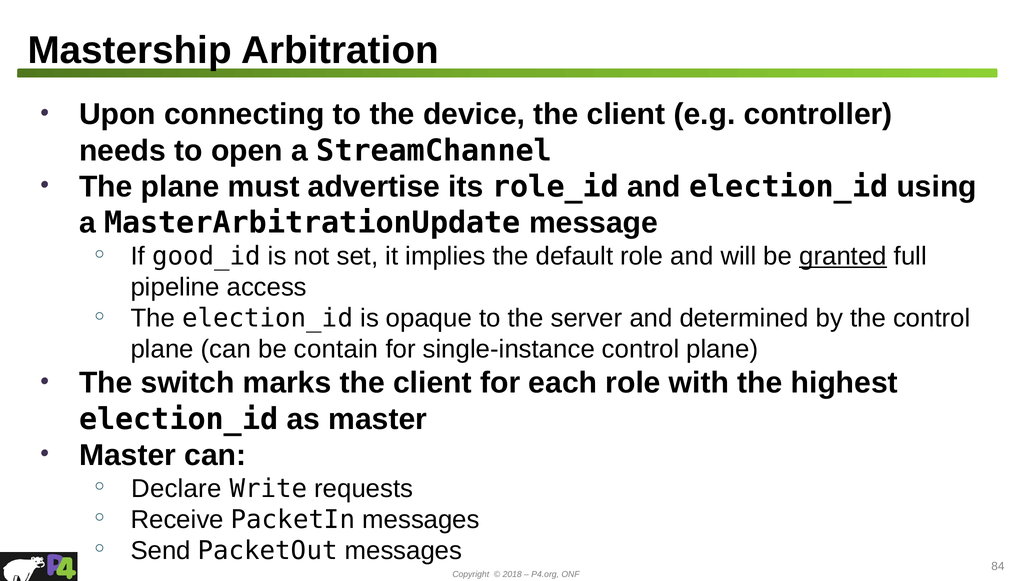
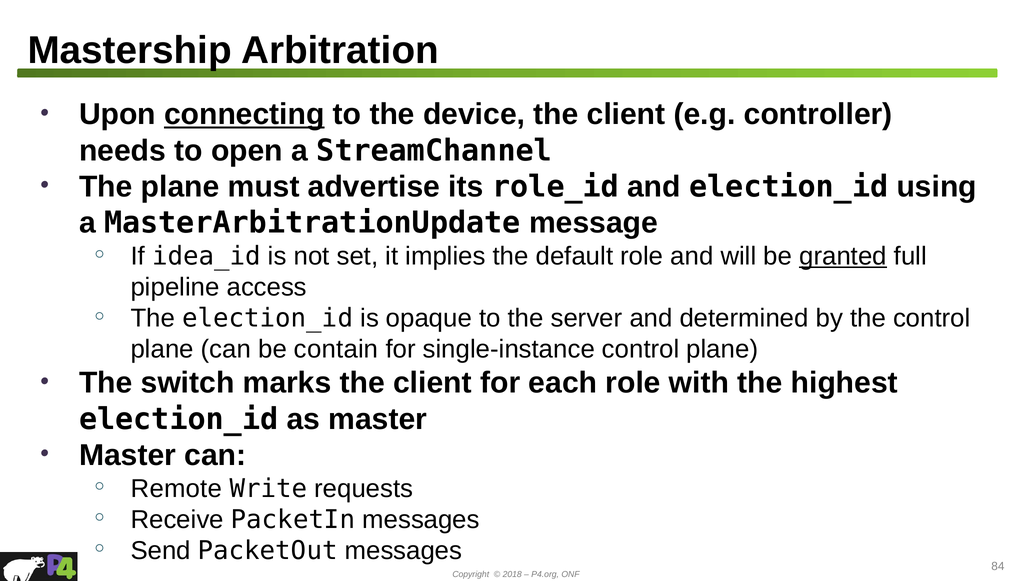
connecting underline: none -> present
good_id: good_id -> idea_id
Declare: Declare -> Remote
